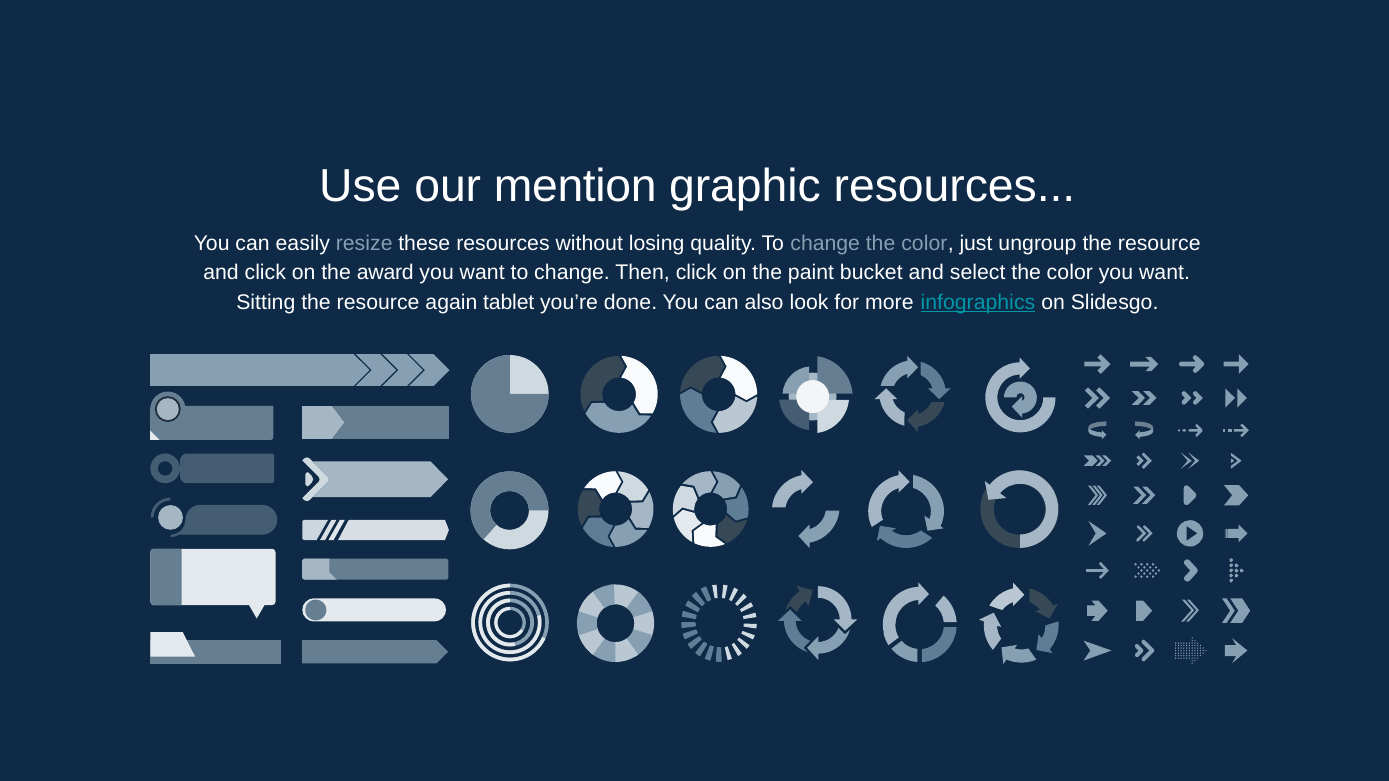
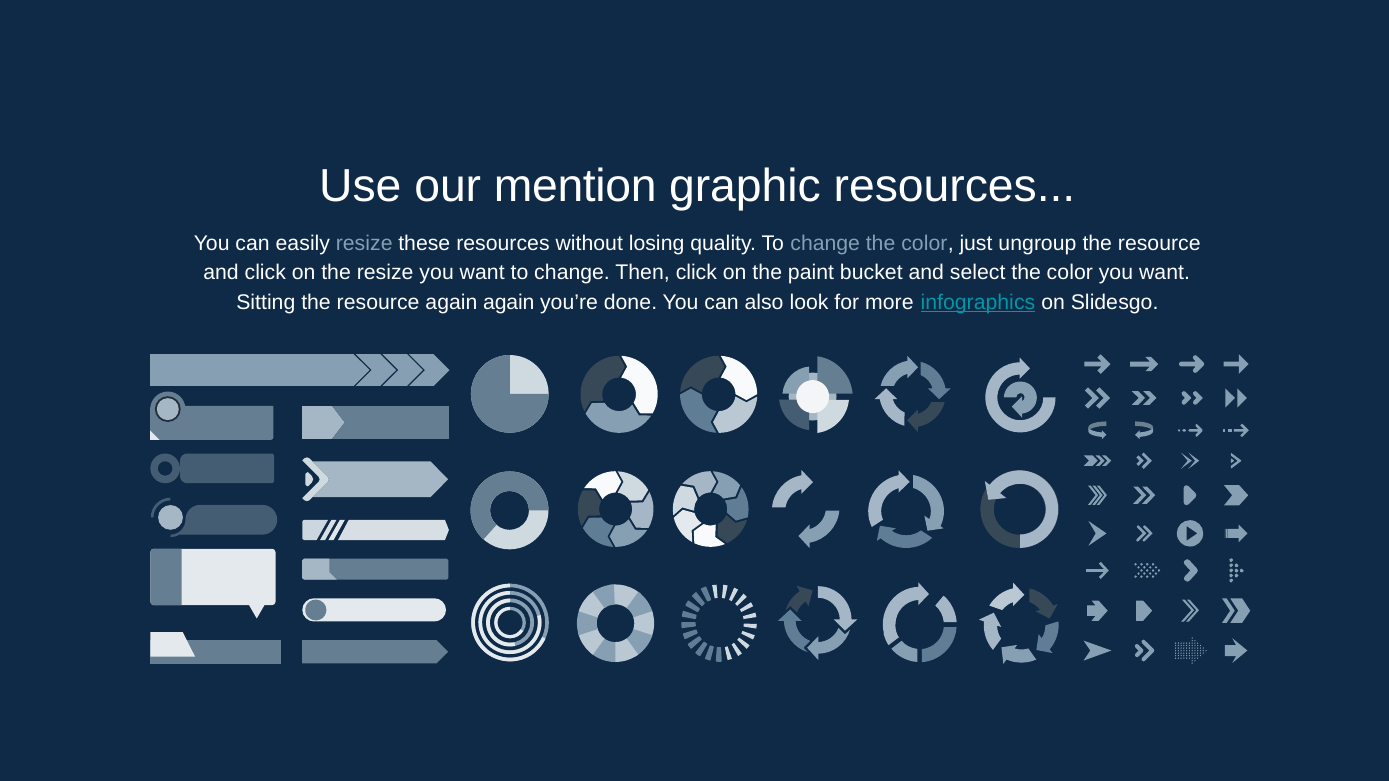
the award: award -> resize
again tablet: tablet -> again
